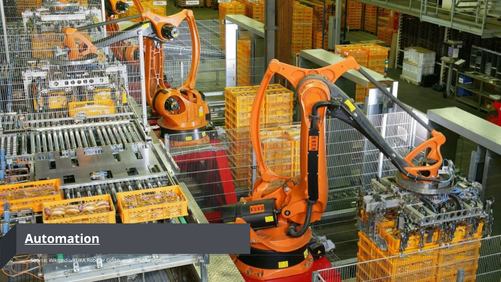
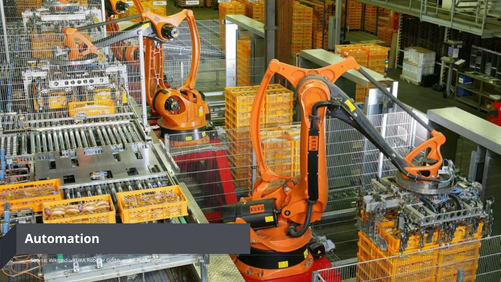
Automation underline: present -> none
